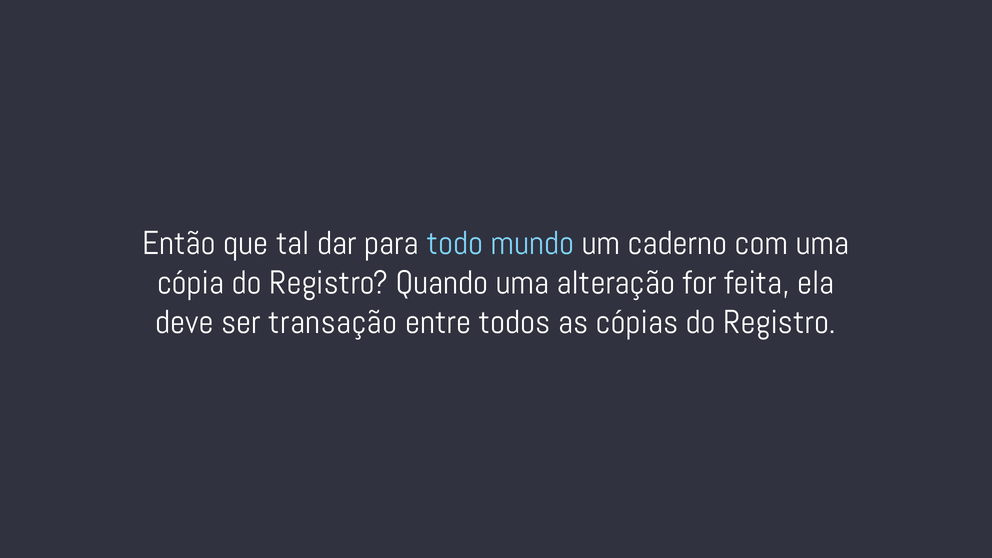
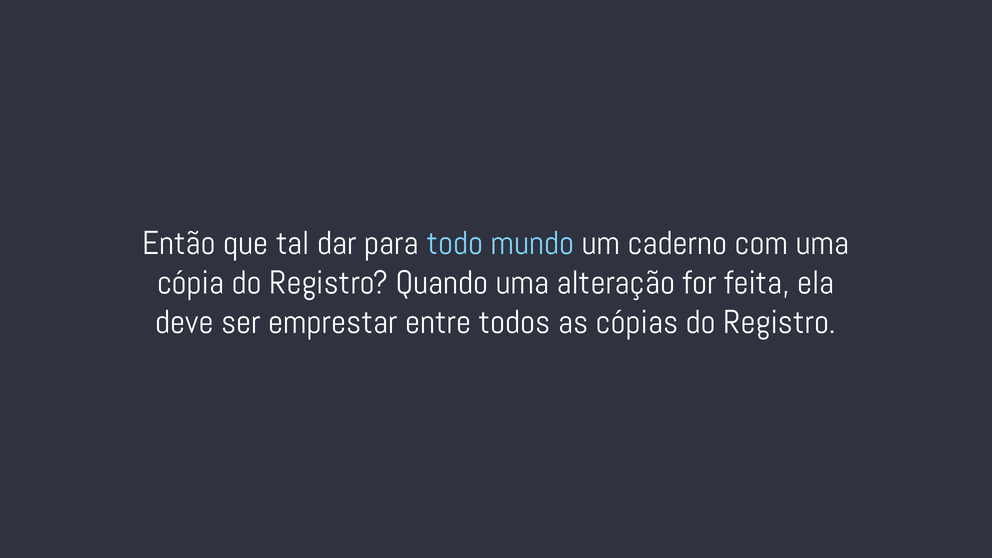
transação: transação -> emprestar
